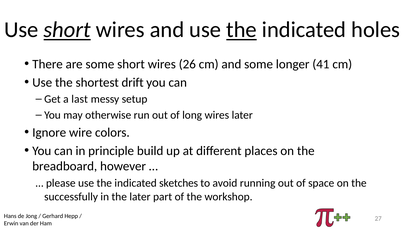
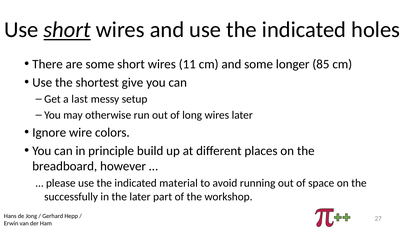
the at (241, 30) underline: present -> none
26: 26 -> 11
41: 41 -> 85
drift: drift -> give
sketches: sketches -> material
